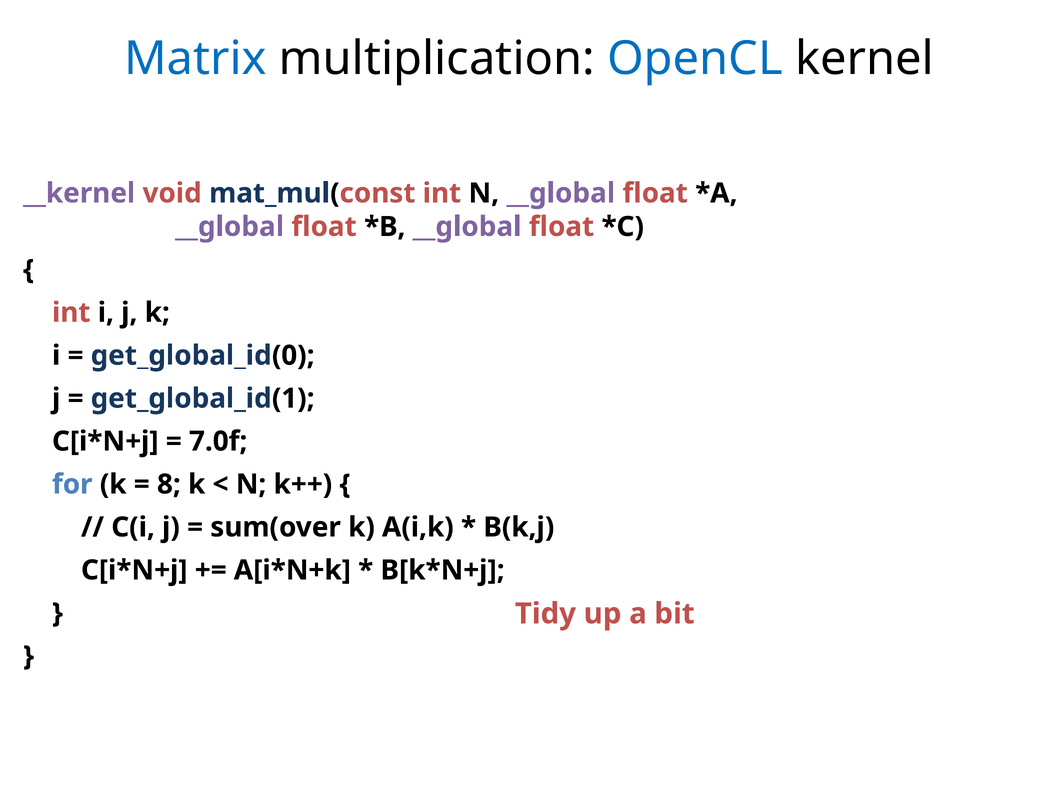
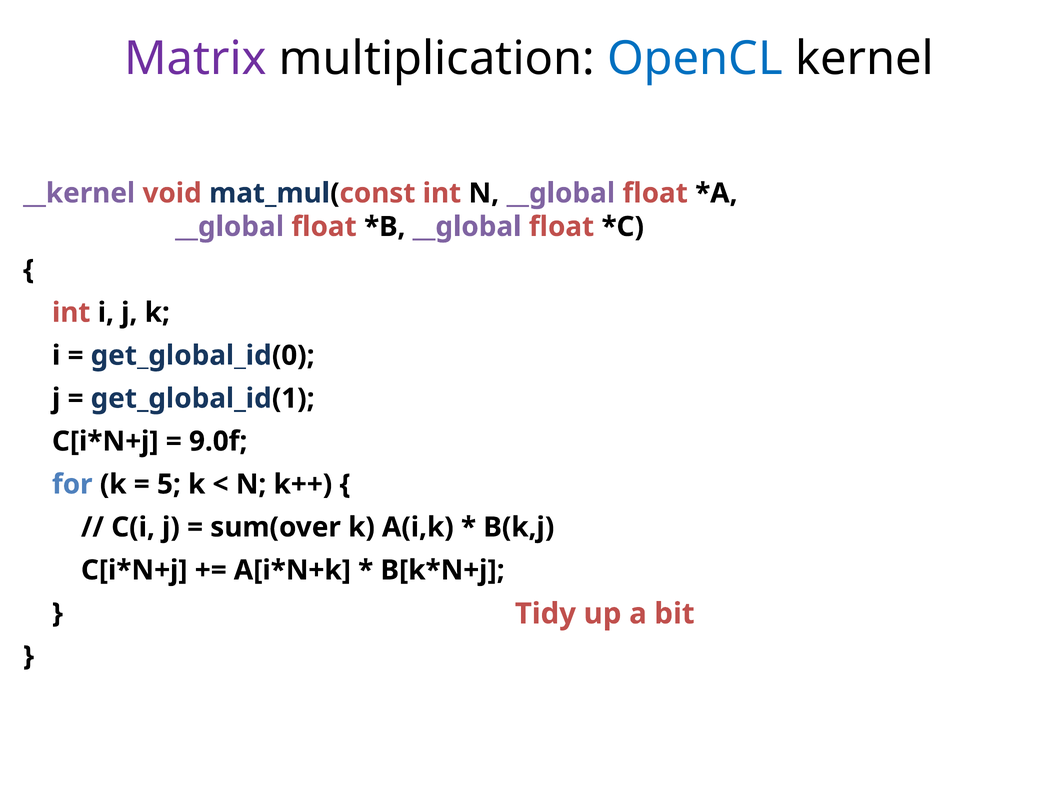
Matrix colour: blue -> purple
7.0f: 7.0f -> 9.0f
8: 8 -> 5
